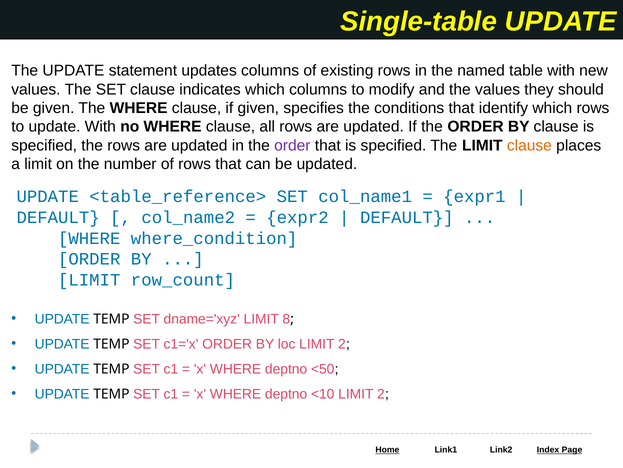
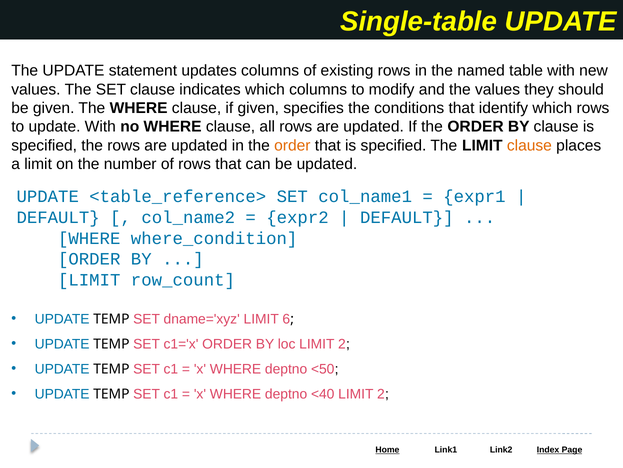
order at (292, 145) colour: purple -> orange
8: 8 -> 6
<10: <10 -> <40
